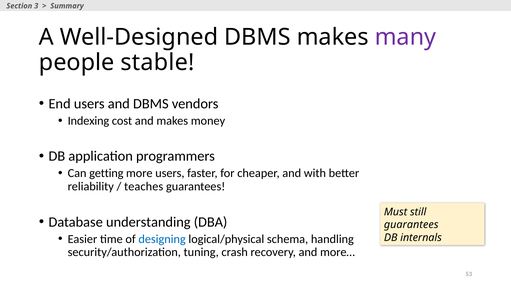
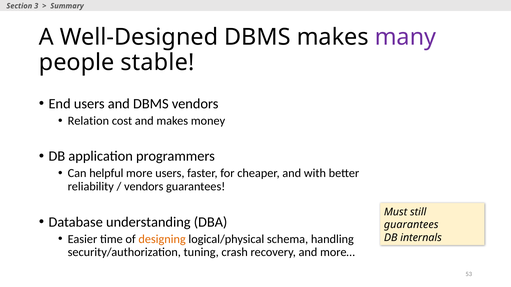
Indexing: Indexing -> Relation
getting: getting -> helpful
teaches at (144, 187): teaches -> vendors
designing colour: blue -> orange
